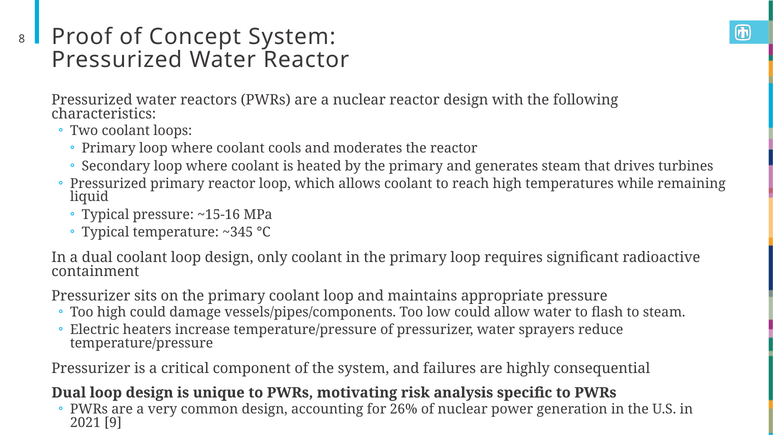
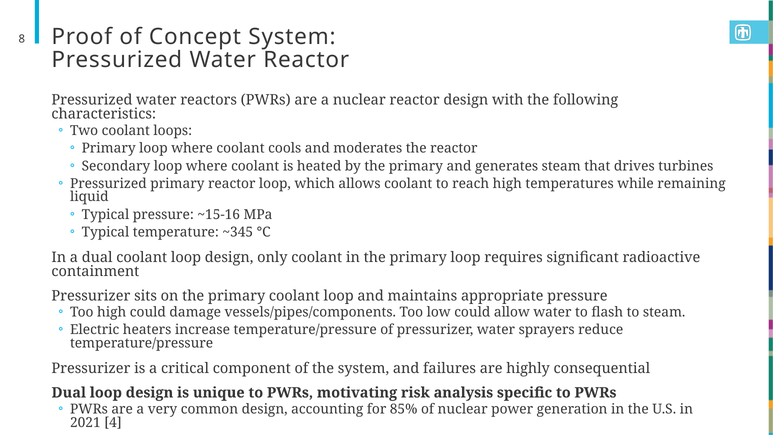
26%: 26% -> 85%
9: 9 -> 4
